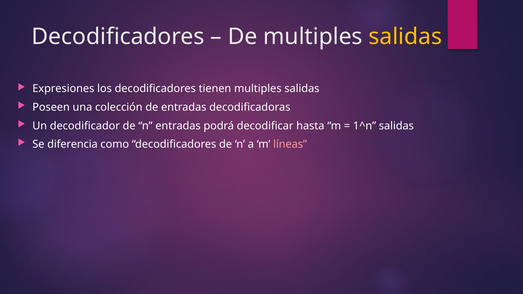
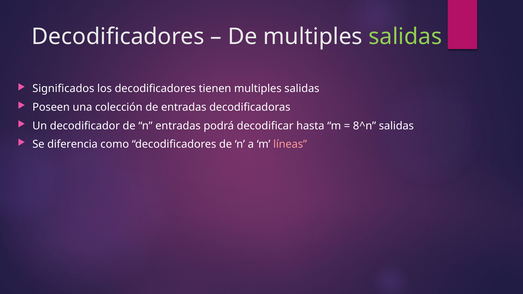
salidas at (405, 37) colour: yellow -> light green
Expresiones: Expresiones -> Significados
1^n: 1^n -> 8^n
